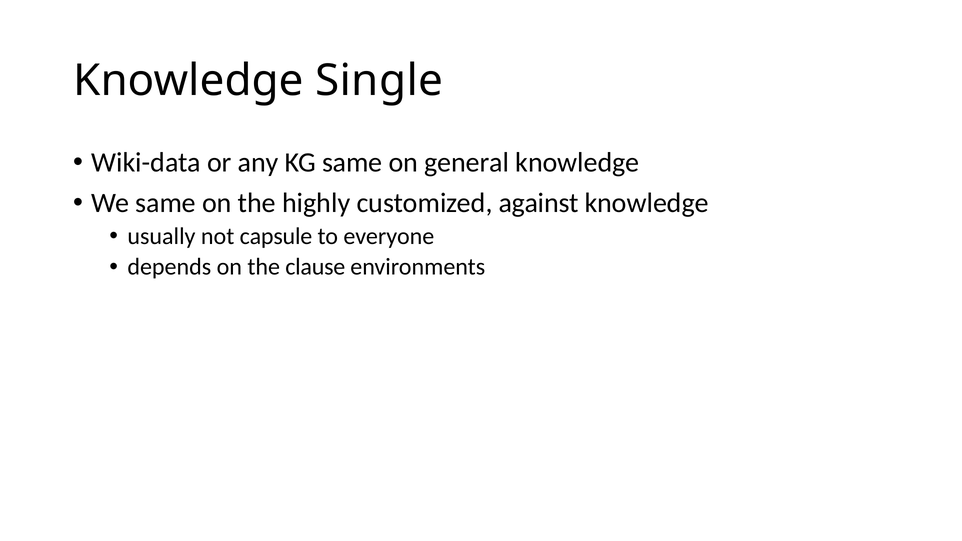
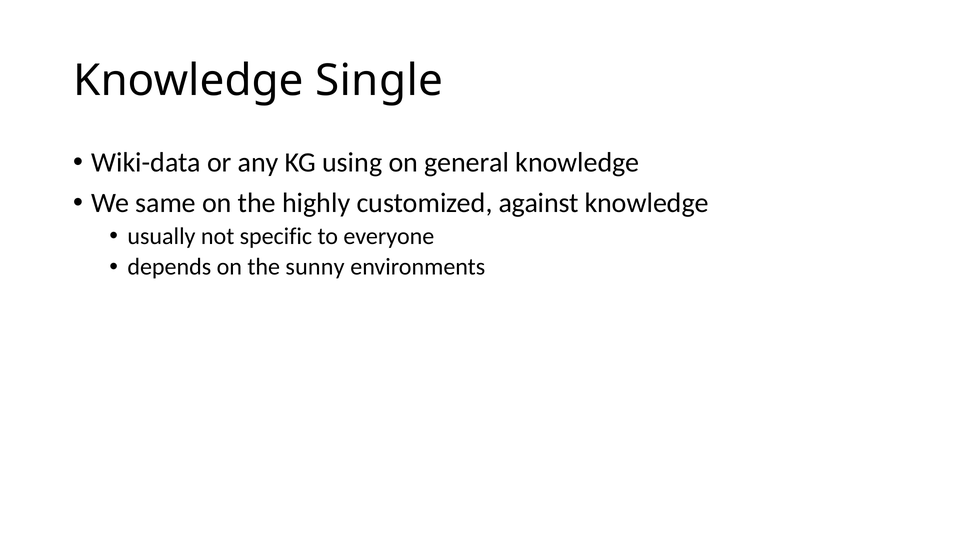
KG same: same -> using
capsule: capsule -> specific
clause: clause -> sunny
